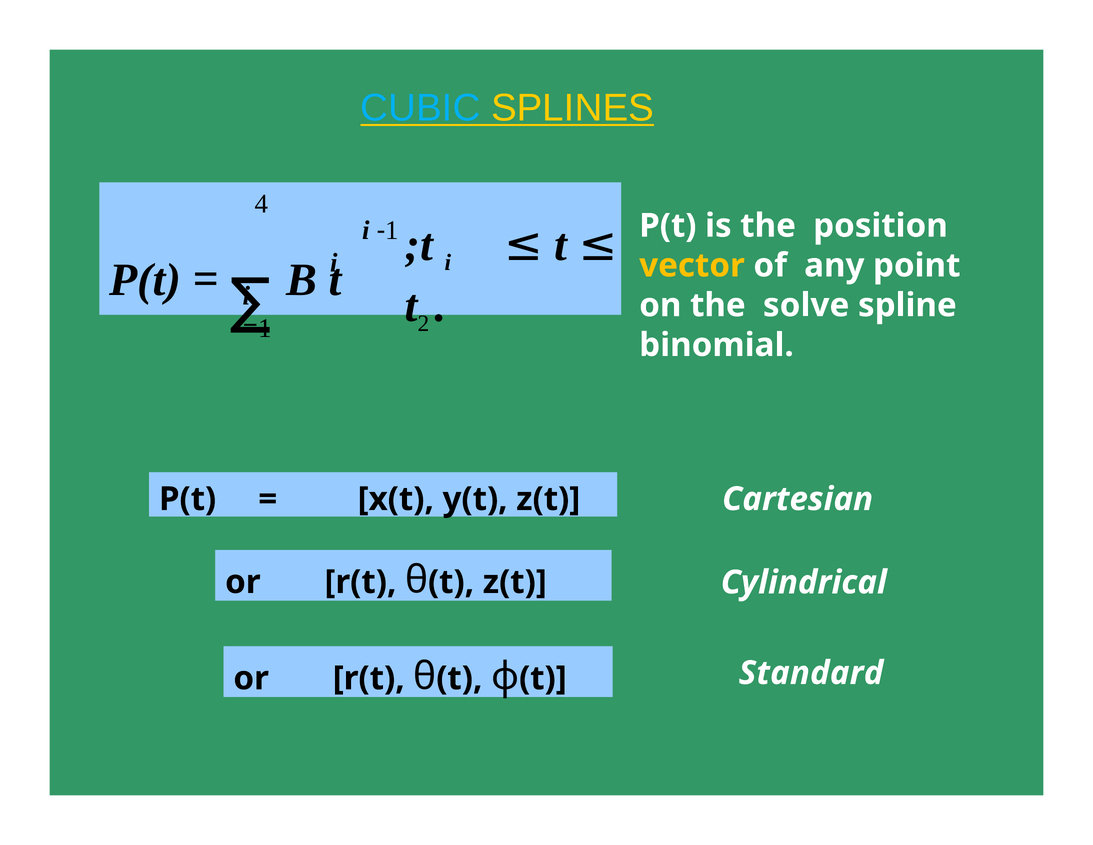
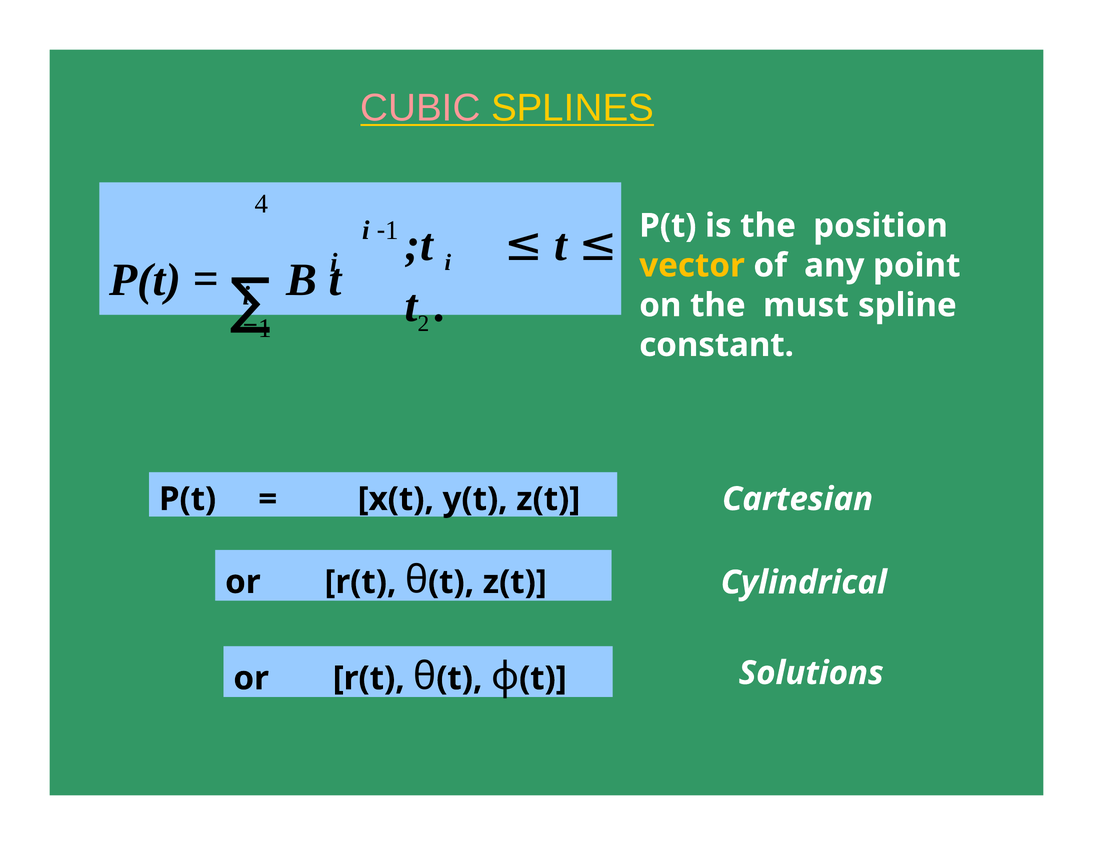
CUBIC colour: light blue -> pink
solve: solve -> must
binomial: binomial -> constant
Standard: Standard -> Solutions
